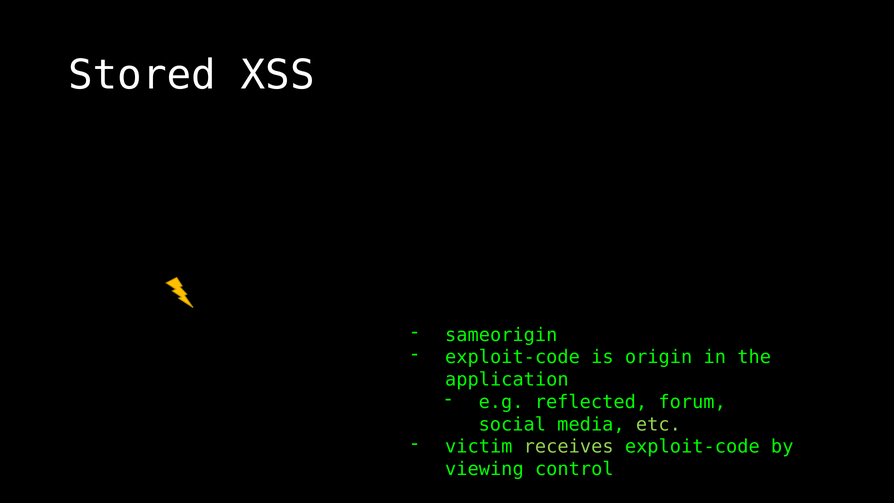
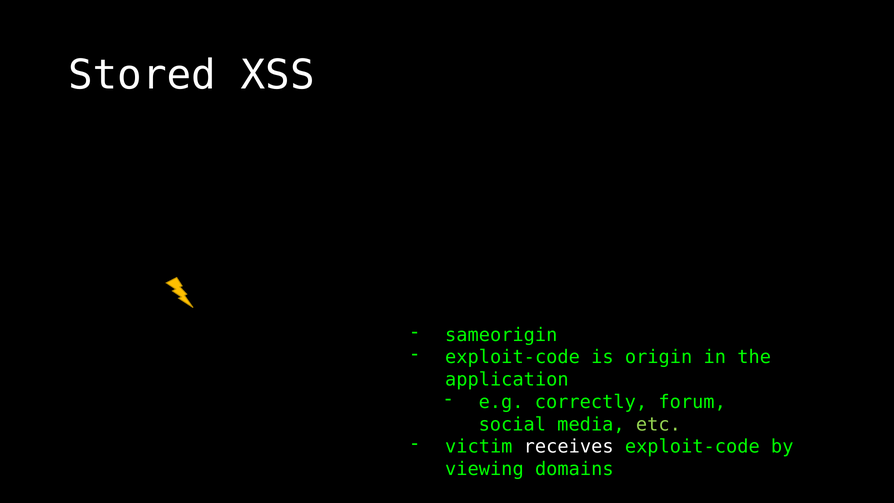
reflected: reflected -> correctly
receives colour: light green -> white
control: control -> domains
